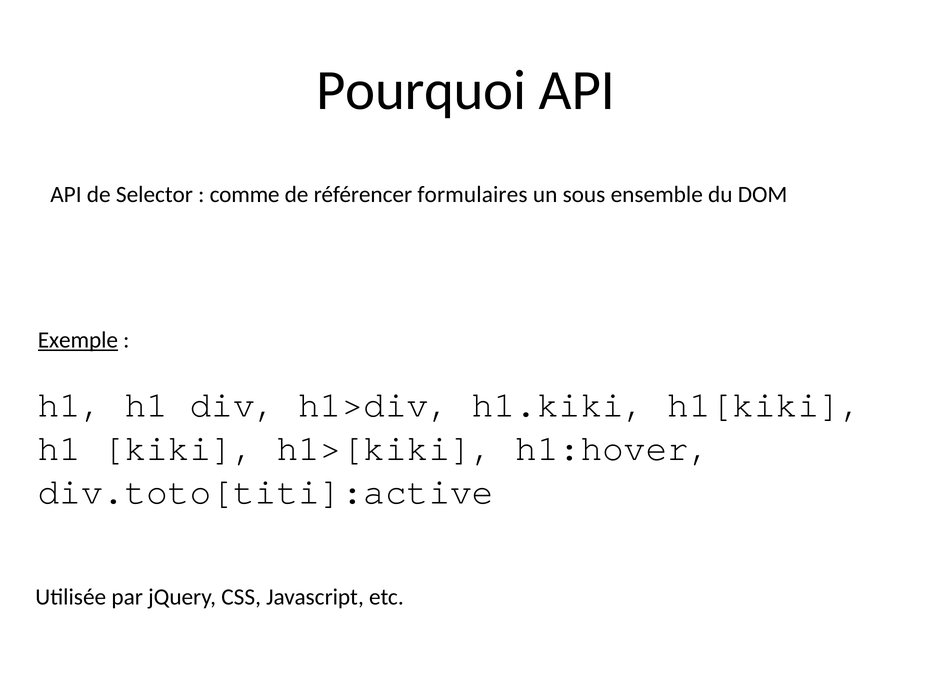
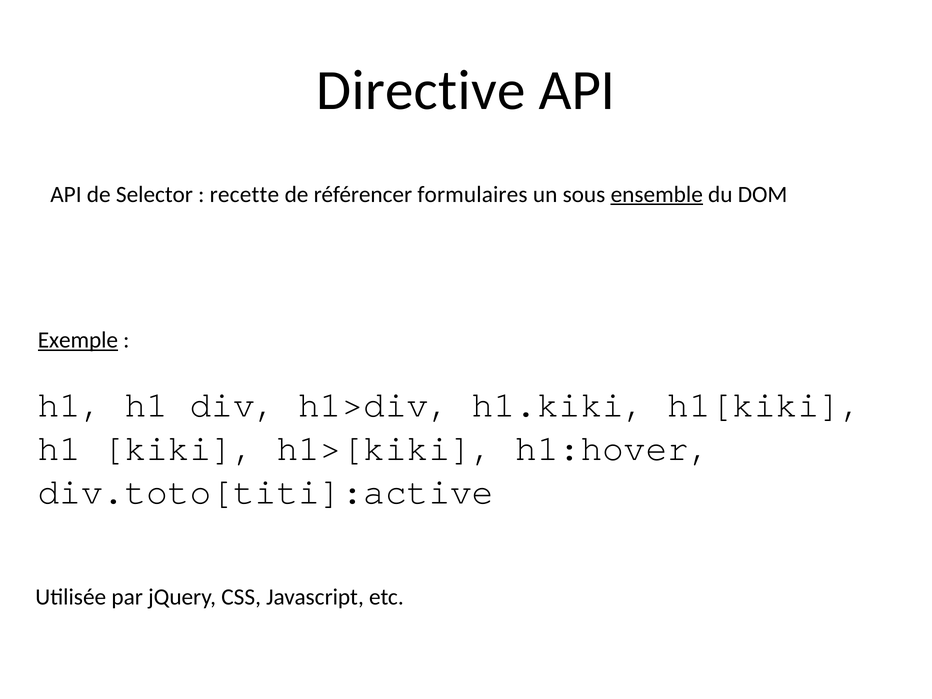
Pourquoi: Pourquoi -> Directive
comme: comme -> recette
ensemble underline: none -> present
